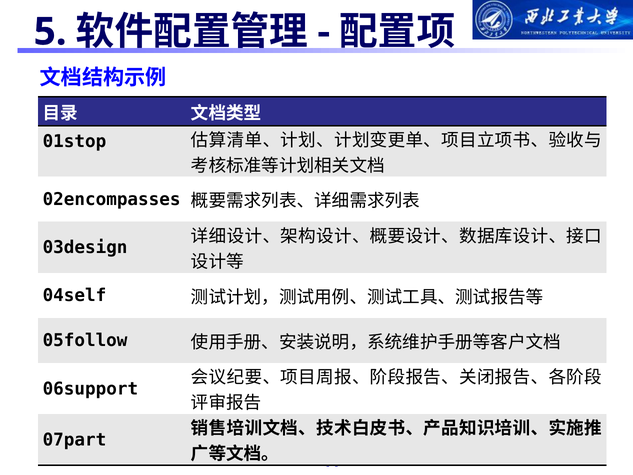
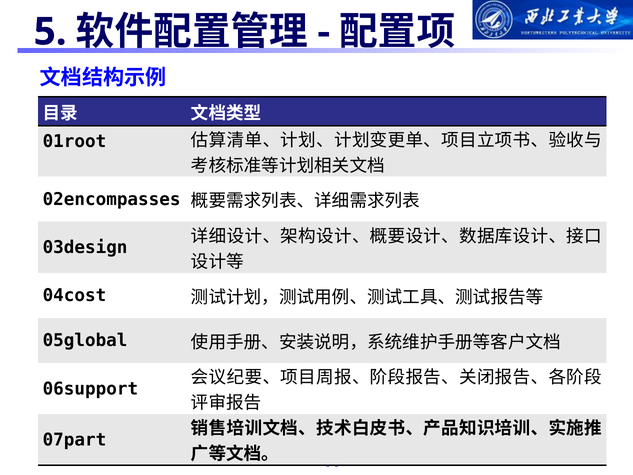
01stop: 01stop -> 01root
04self: 04self -> 04cost
05follow: 05follow -> 05global
